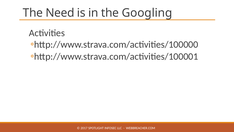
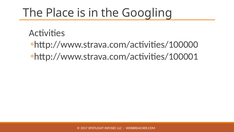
Need: Need -> Place
